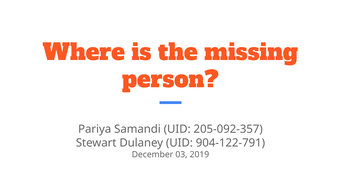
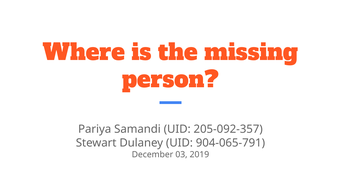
904-122-791: 904-122-791 -> 904-065-791
